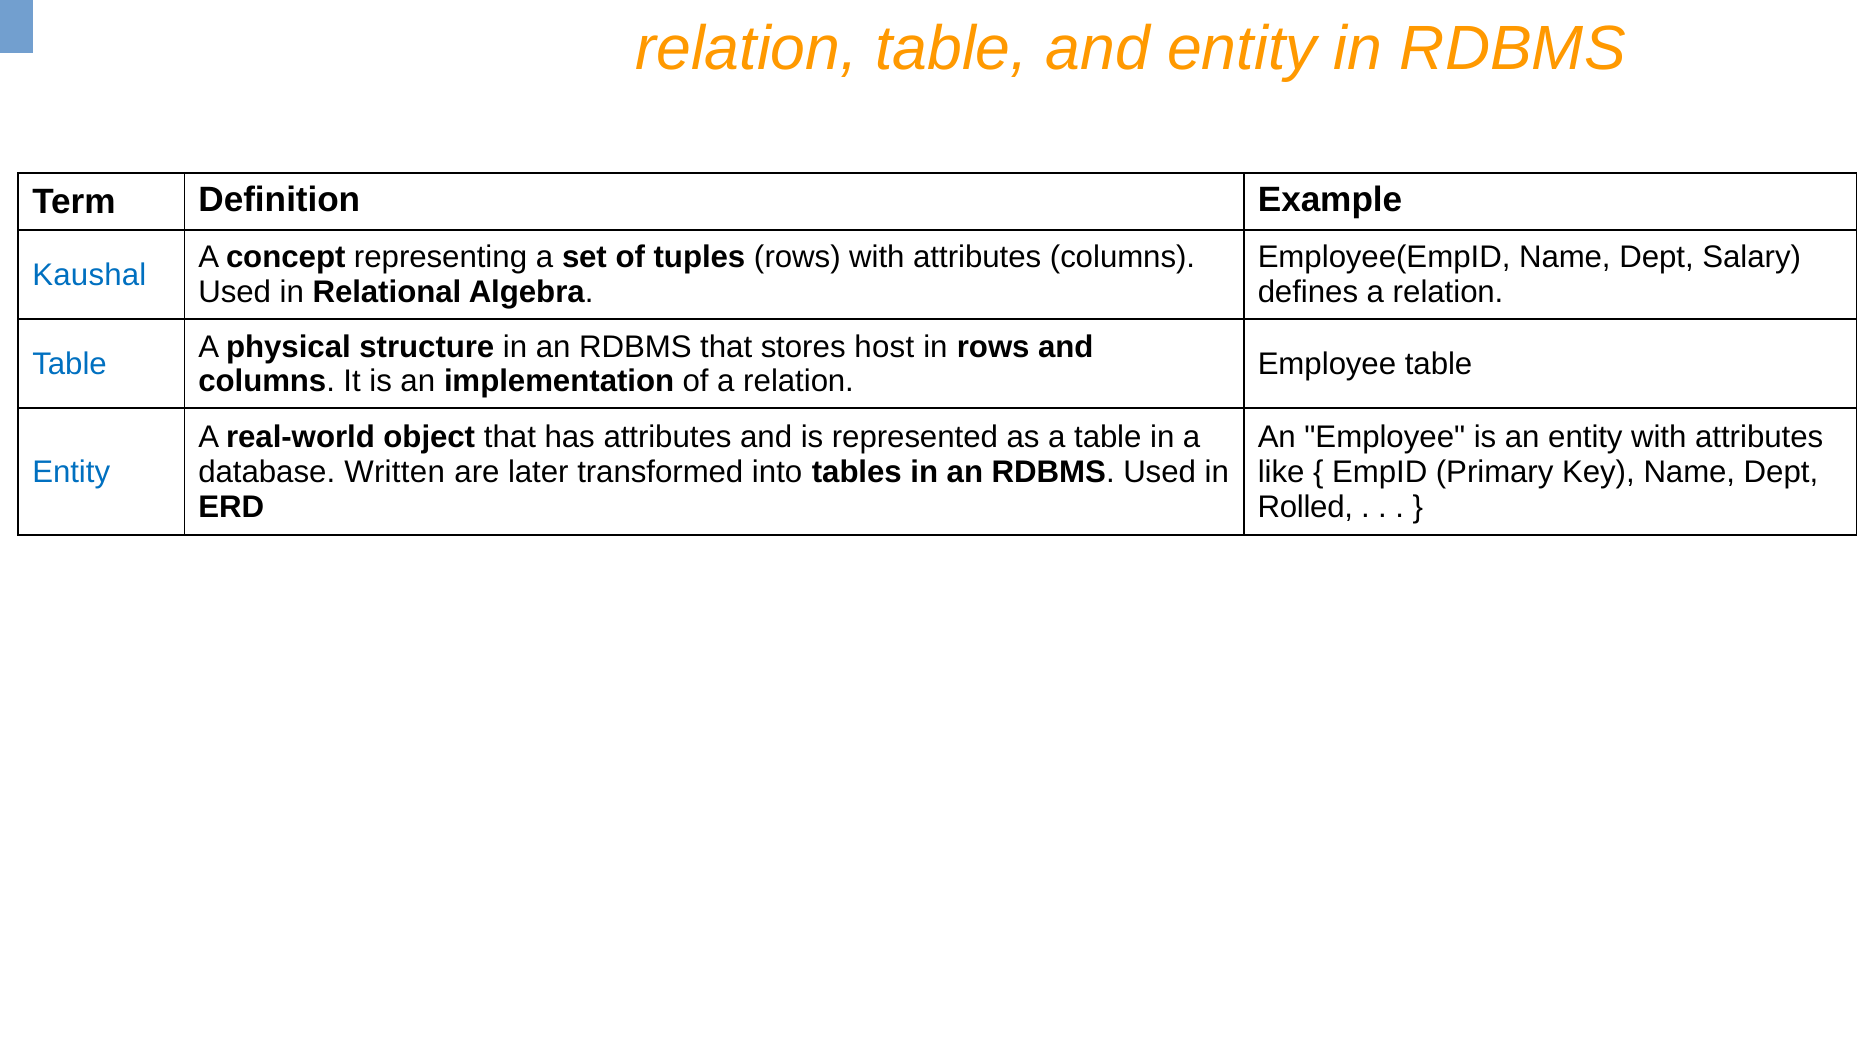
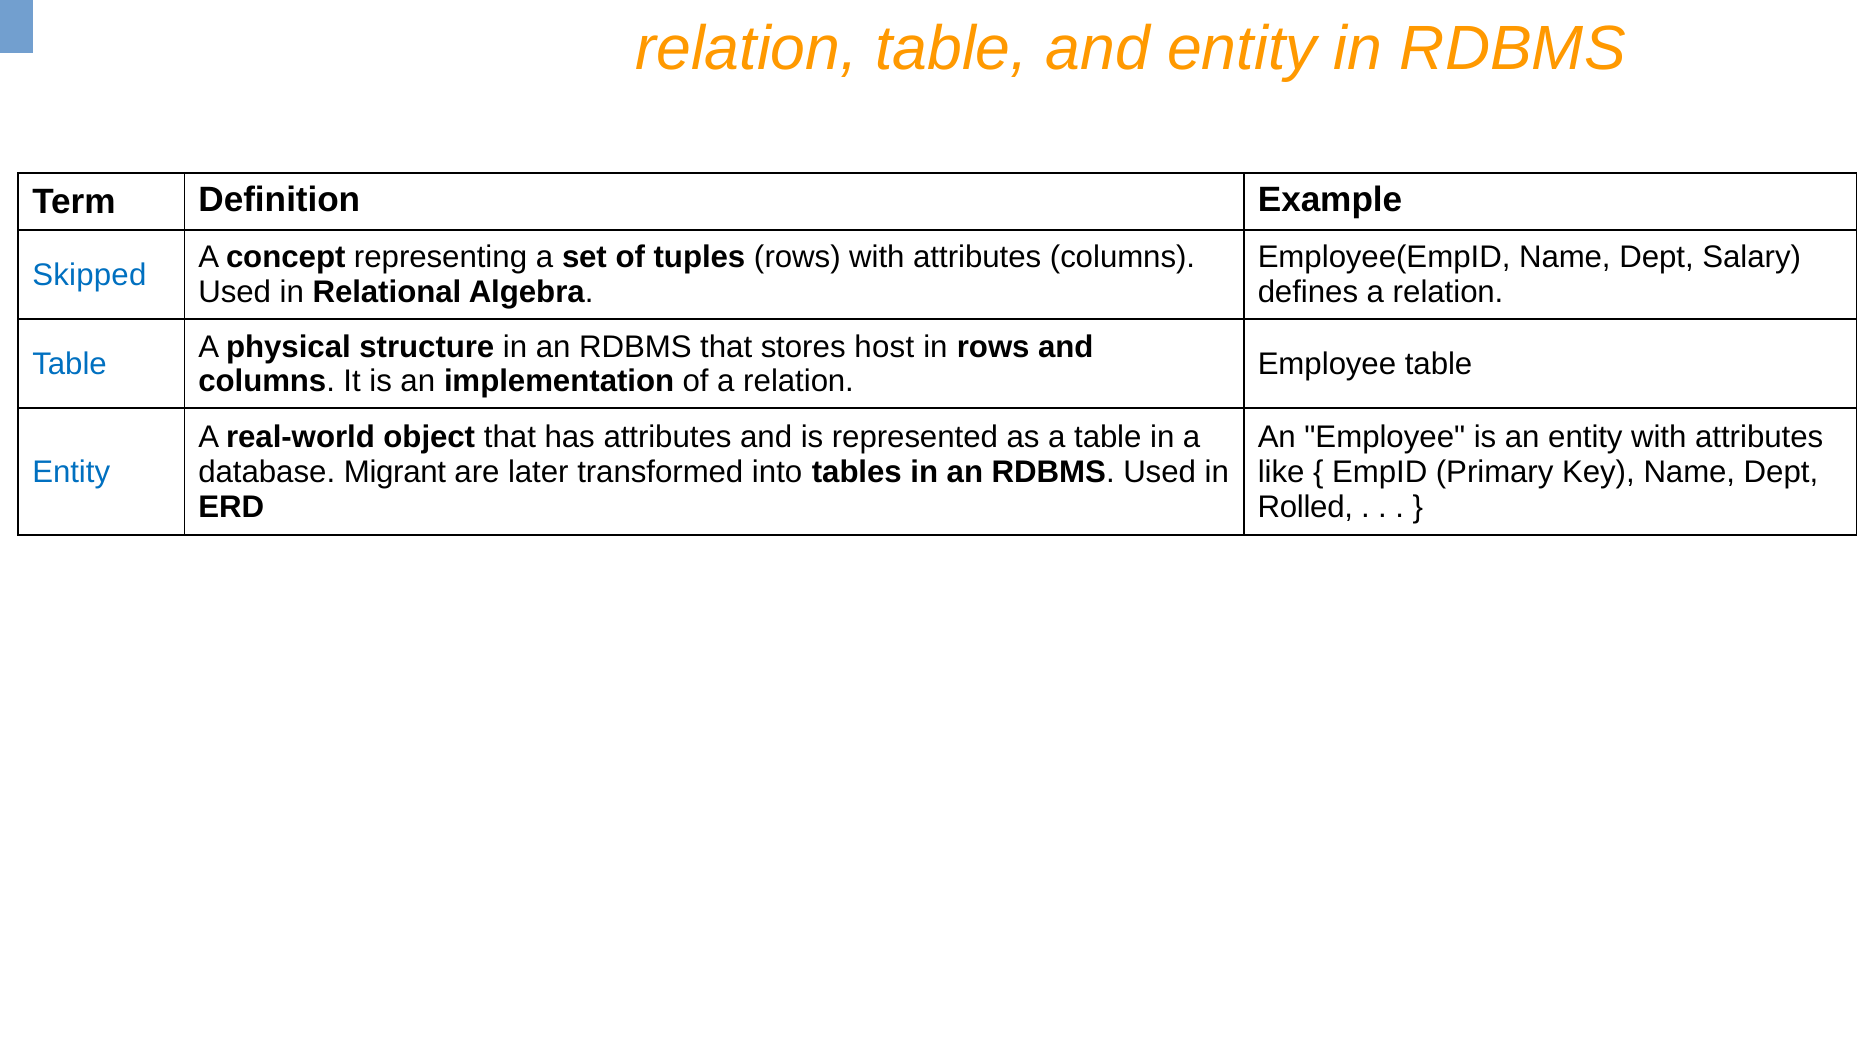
Kaushal: Kaushal -> Skipped
Written: Written -> Migrant
